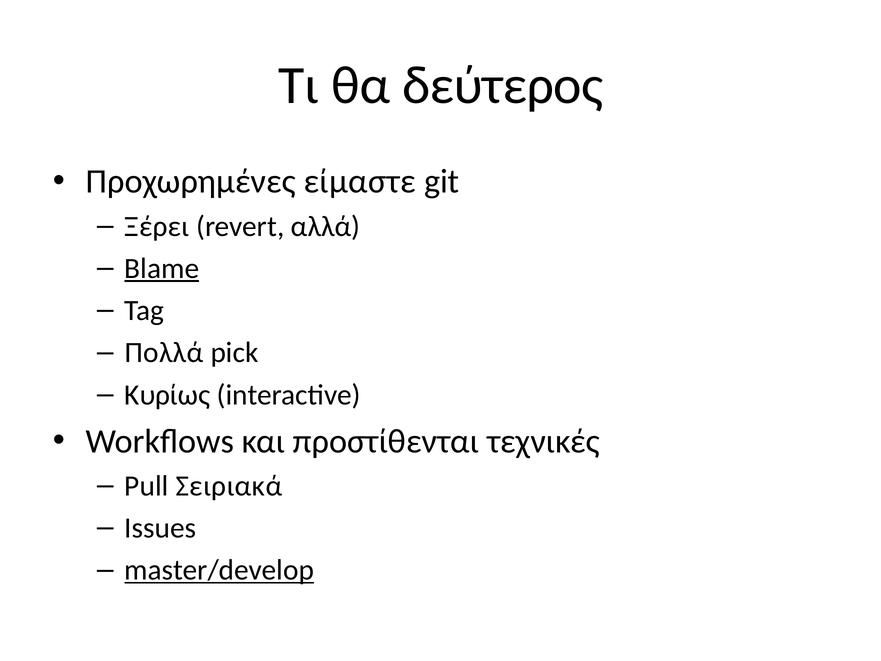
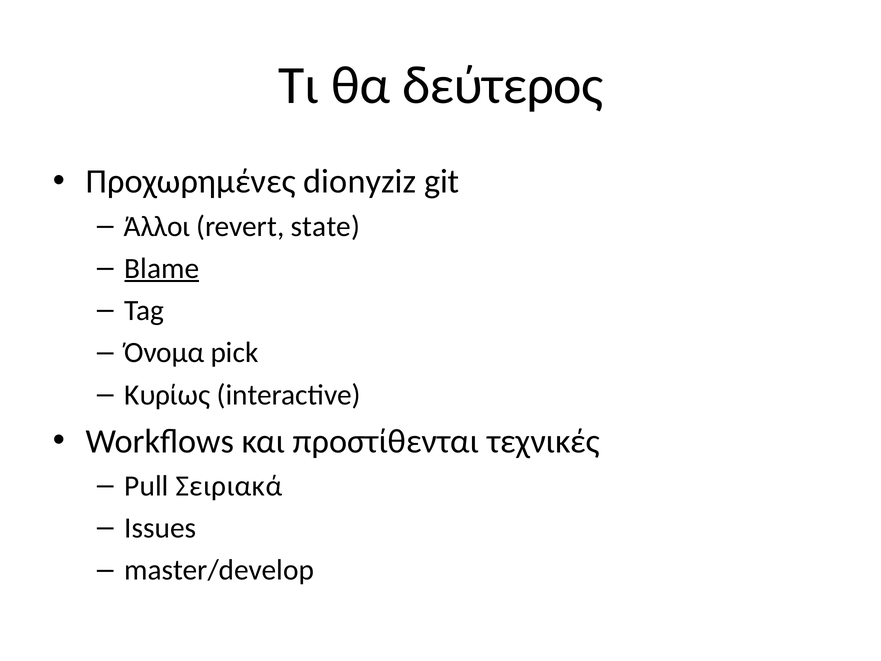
είμαστε: είμαστε -> dionyziz
Ξέρει: Ξέρει -> Άλλοι
αλλά: αλλά -> state
Πολλά: Πολλά -> Όνομα
master/develop underline: present -> none
